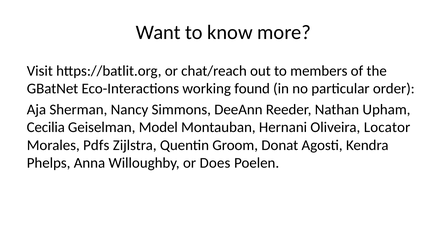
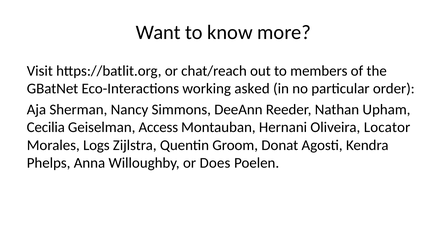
found: found -> asked
Model: Model -> Access
Pdfs: Pdfs -> Logs
